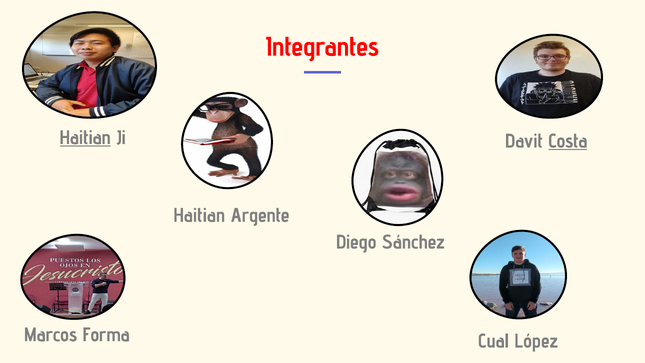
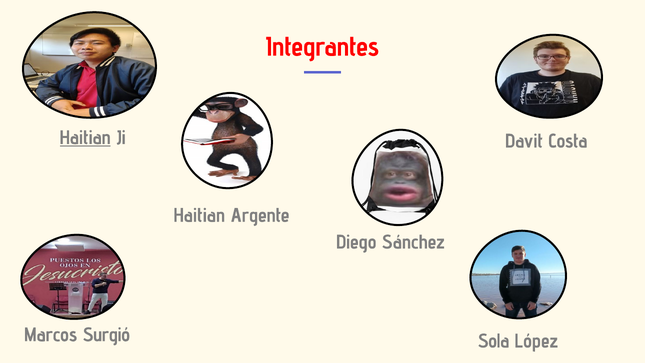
Costa underline: present -> none
Forma: Forma -> Surgió
Cual: Cual -> Sola
